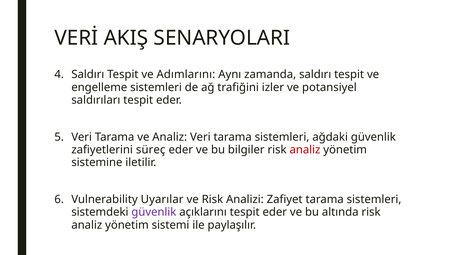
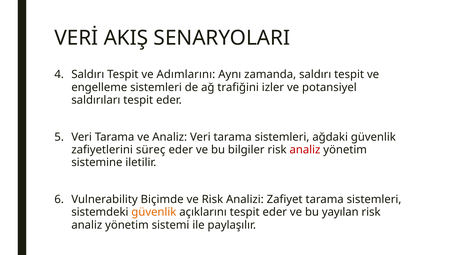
Uyarılar: Uyarılar -> Biçimde
güvenlik at (154, 212) colour: purple -> orange
altında: altında -> yayılan
